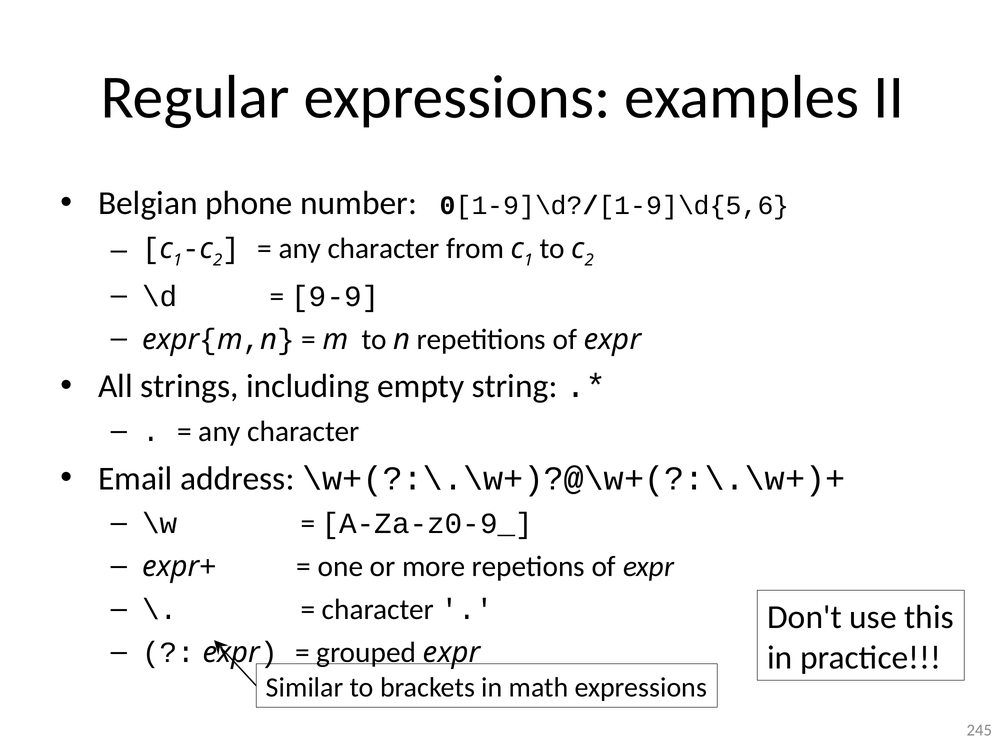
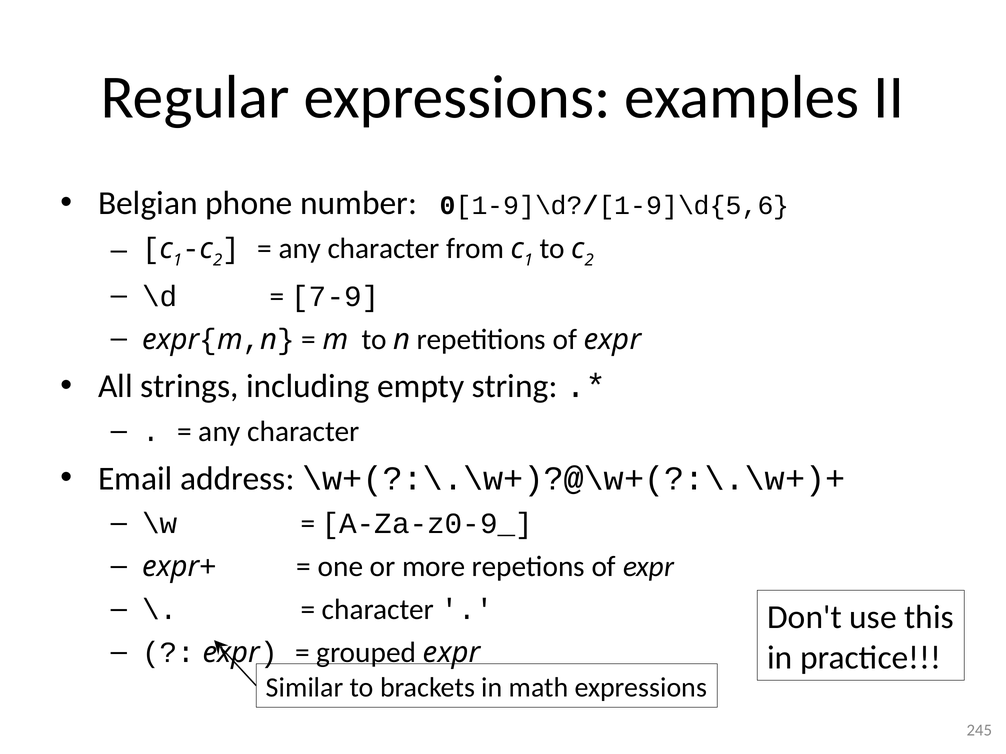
9-9: 9-9 -> 7-9
